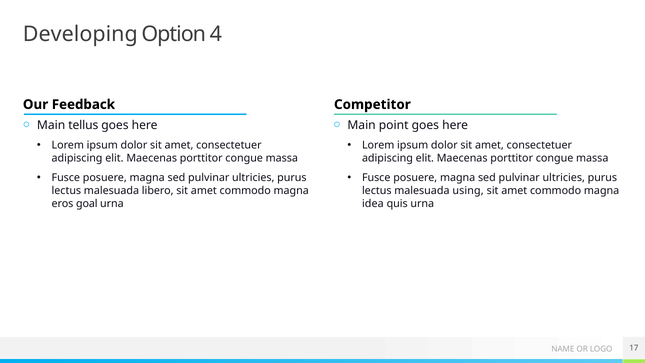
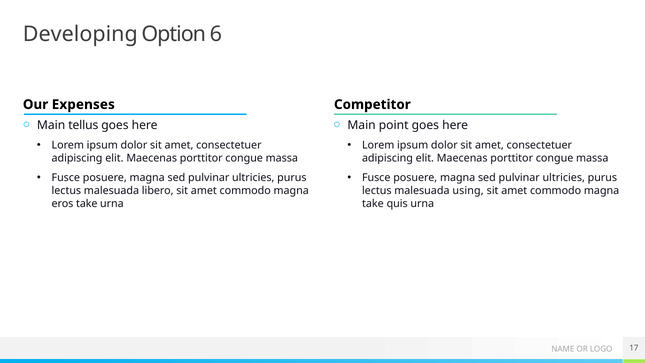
4: 4 -> 6
Feedback: Feedback -> Expenses
eros goal: goal -> take
idea at (373, 204): idea -> take
